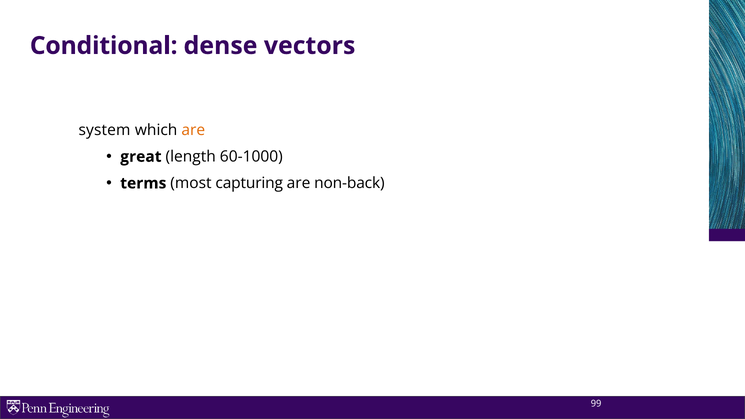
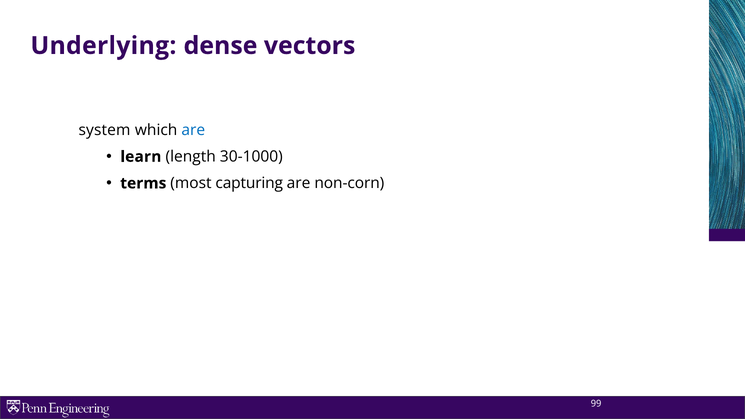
Conditional: Conditional -> Underlying
are at (193, 130) colour: orange -> blue
great: great -> learn
60-1000: 60-1000 -> 30-1000
non-back: non-back -> non-corn
